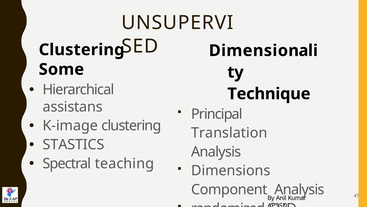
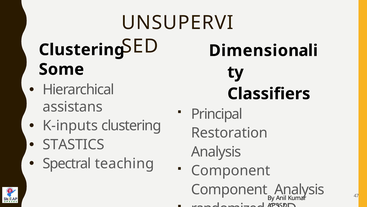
Technique: Technique -> Classifiers
K-image: K-image -> K-inputs
Translation: Translation -> Restoration
Dimensions at (231, 170): Dimensions -> Component
